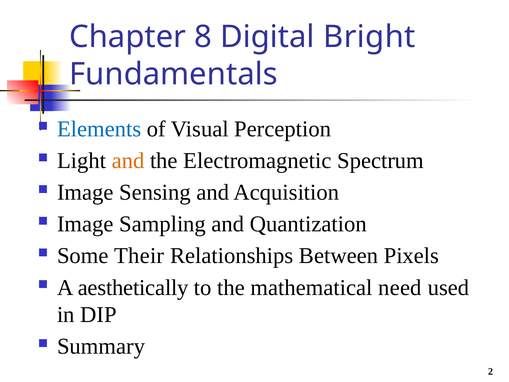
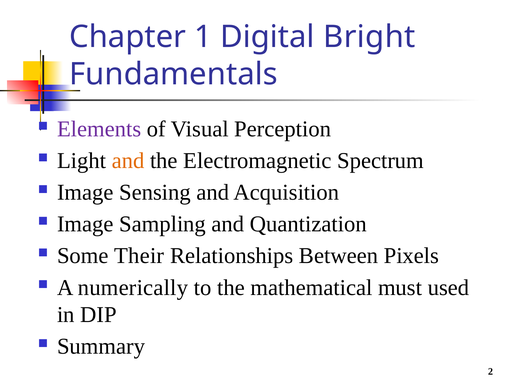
8: 8 -> 1
Elements colour: blue -> purple
aesthetically: aesthetically -> numerically
need: need -> must
